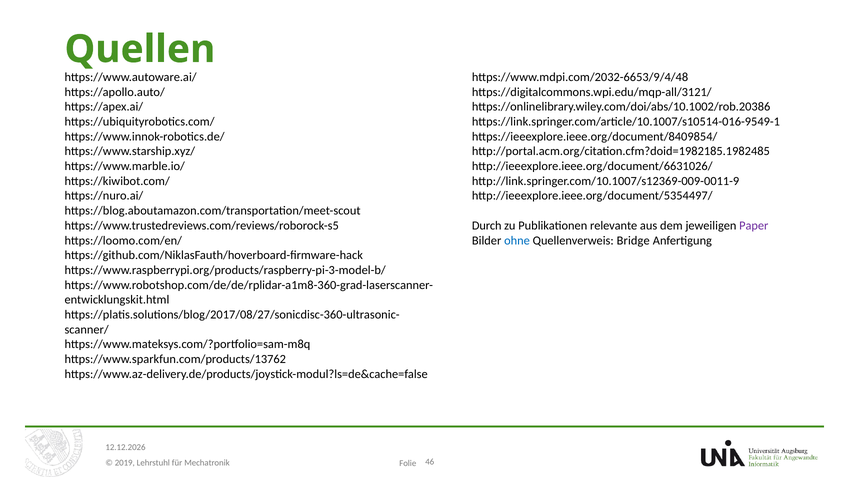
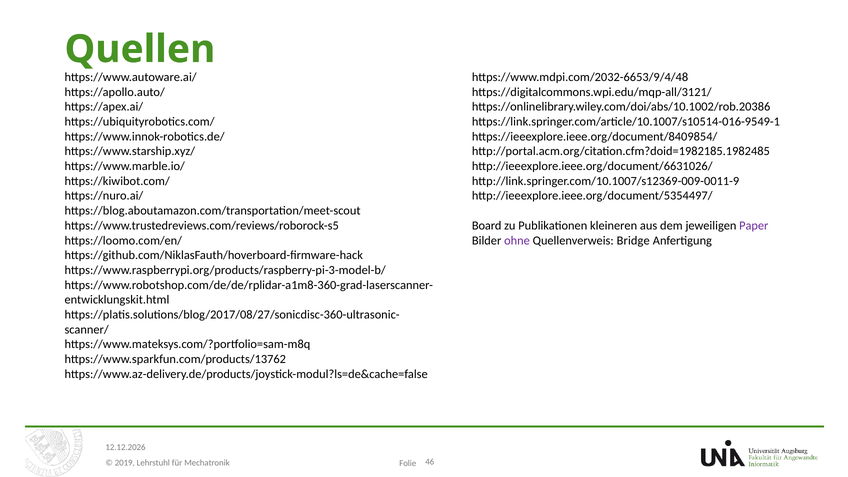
Durch: Durch -> Board
relevante: relevante -> kleineren
ohne colour: blue -> purple
